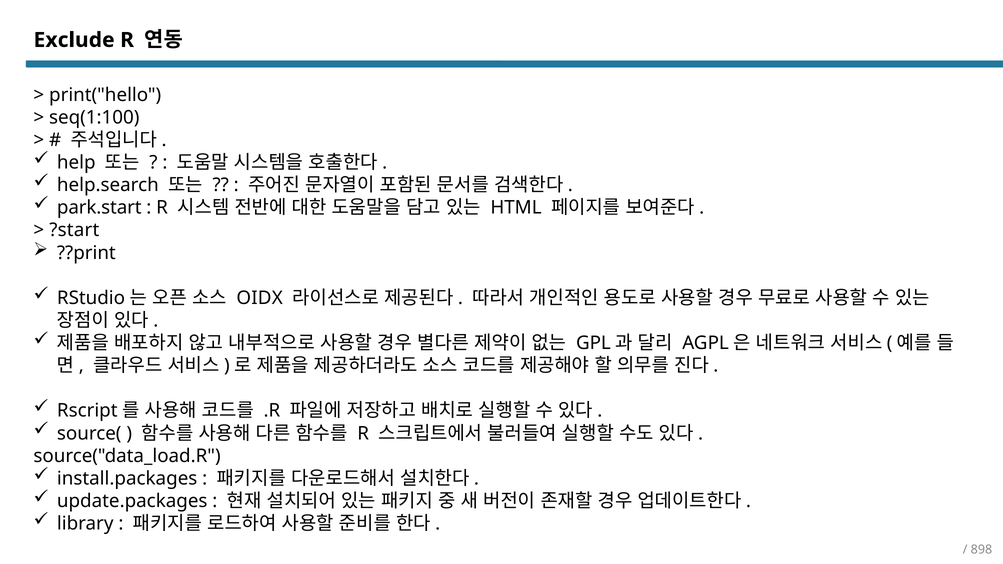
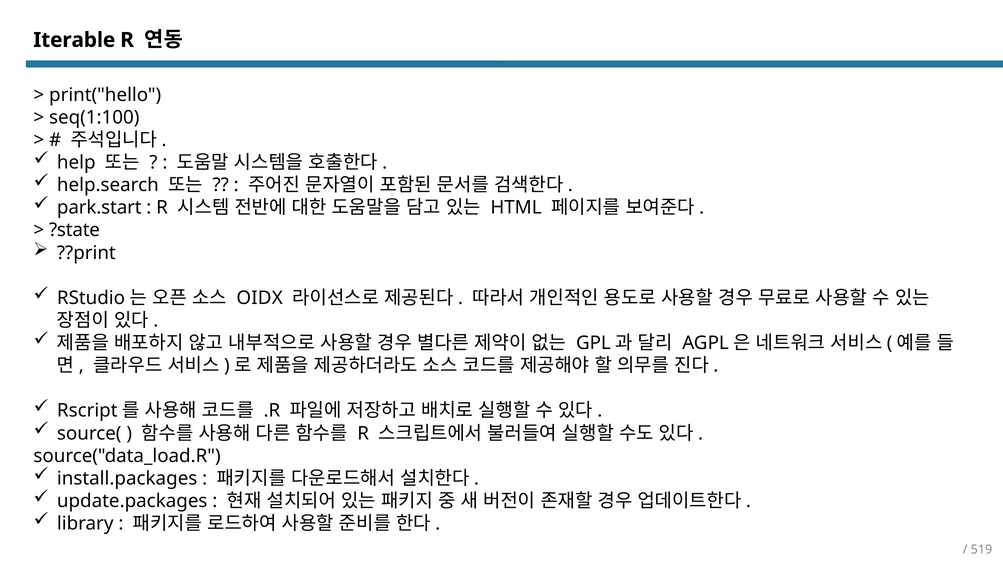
Exclude: Exclude -> Iterable
?start: ?start -> ?state
898: 898 -> 519
